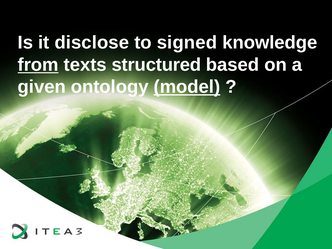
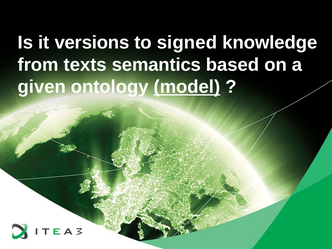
disclose: disclose -> versions
from underline: present -> none
structured: structured -> semantics
